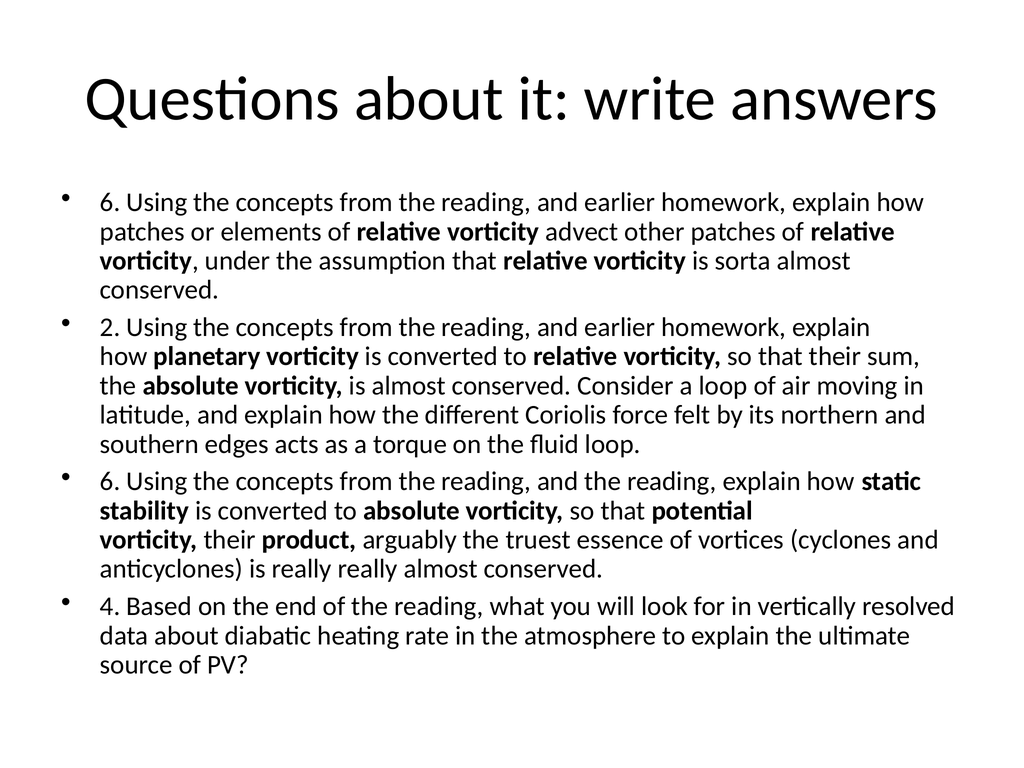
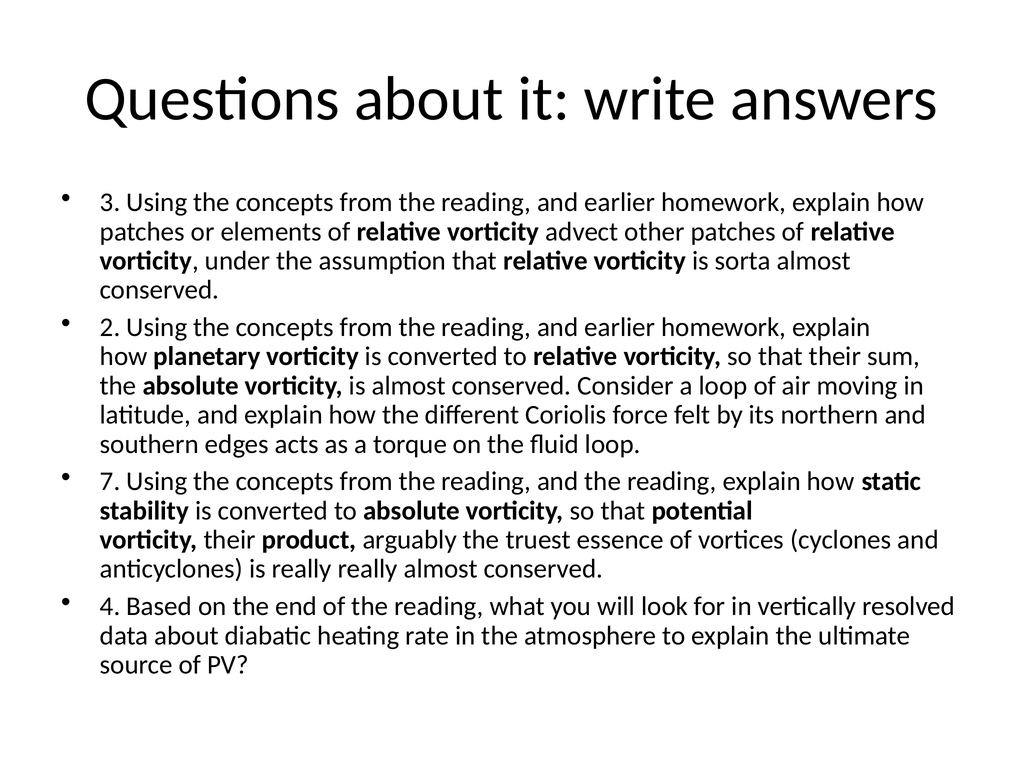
6 at (110, 202): 6 -> 3
6 at (110, 481): 6 -> 7
